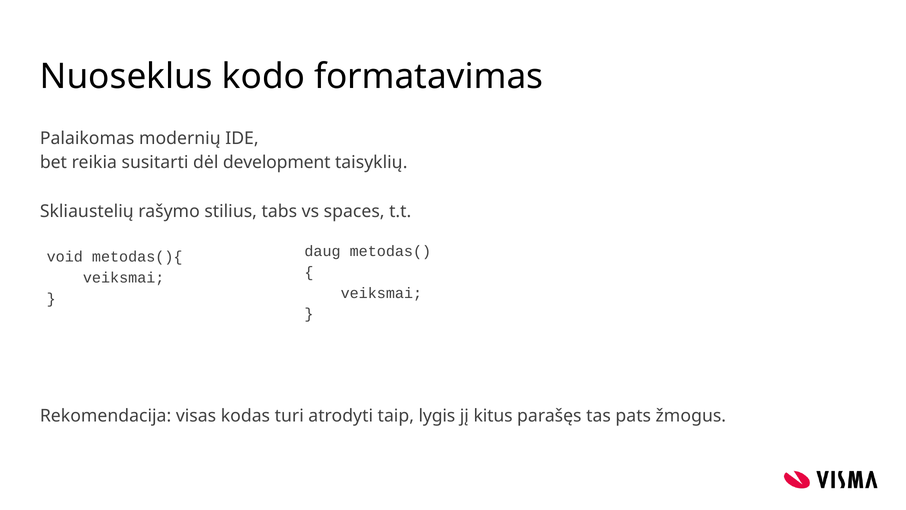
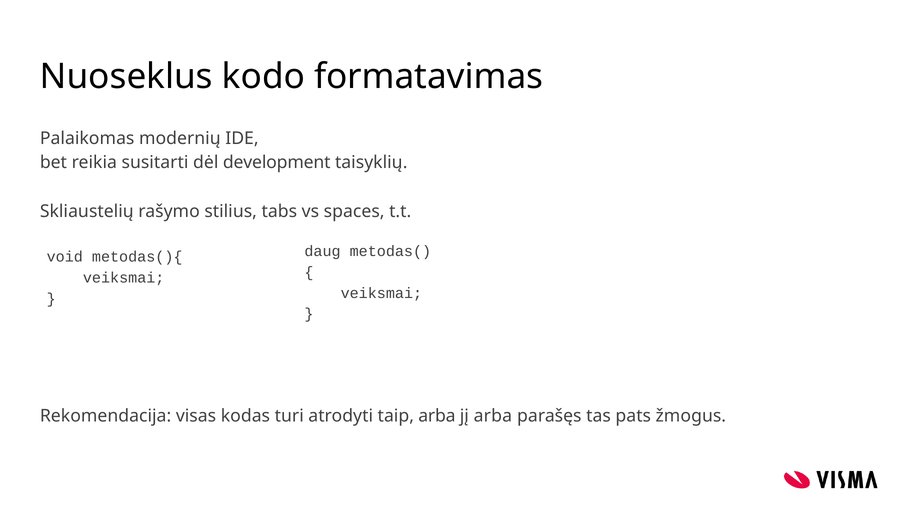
taip lygis: lygis -> arba
jį kitus: kitus -> arba
